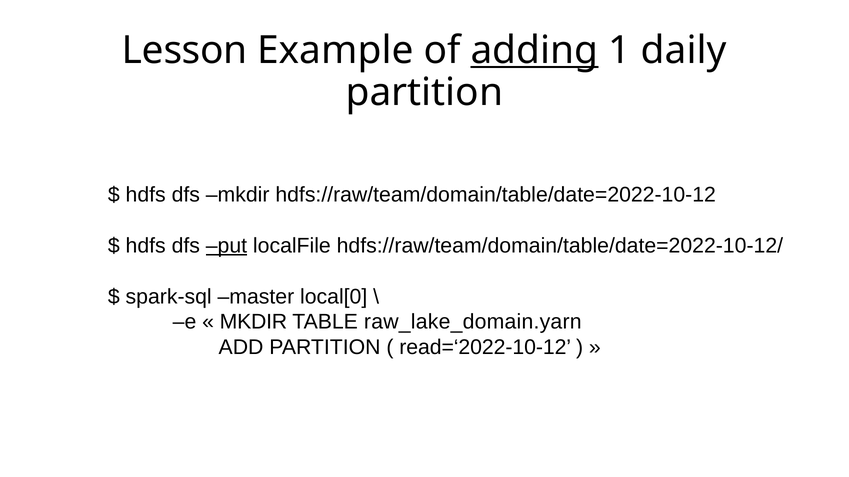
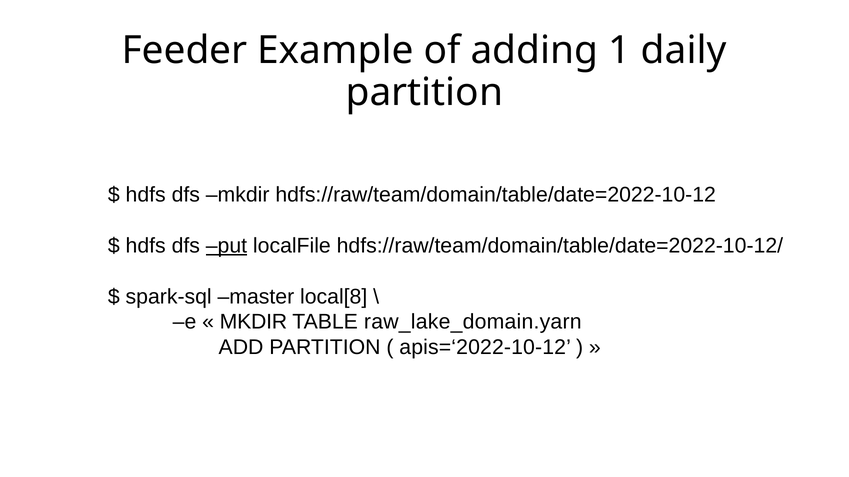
Lesson: Lesson -> Feeder
adding underline: present -> none
local[0: local[0 -> local[8
read=‘2022-10-12: read=‘2022-10-12 -> apis=‘2022-10-12
